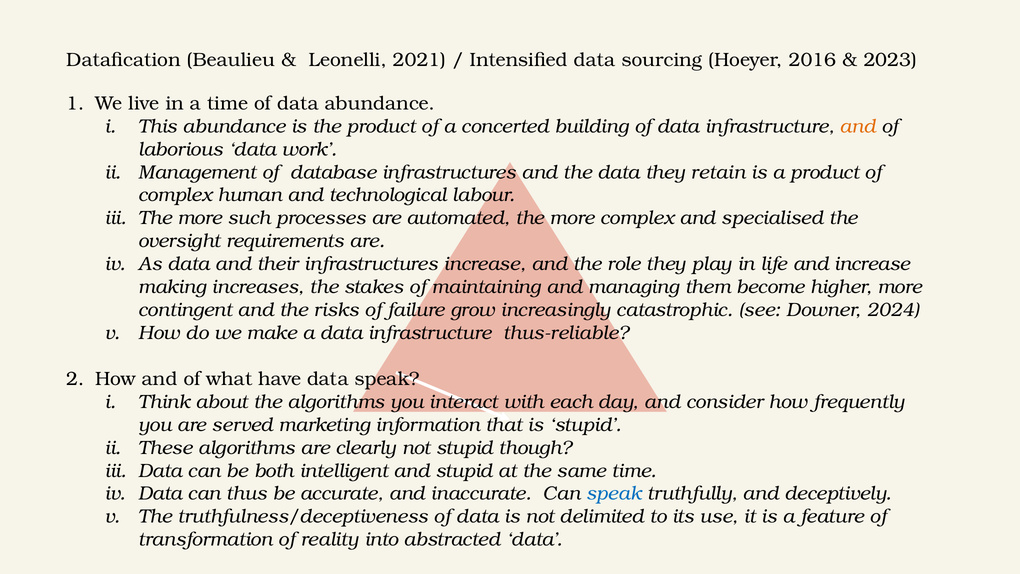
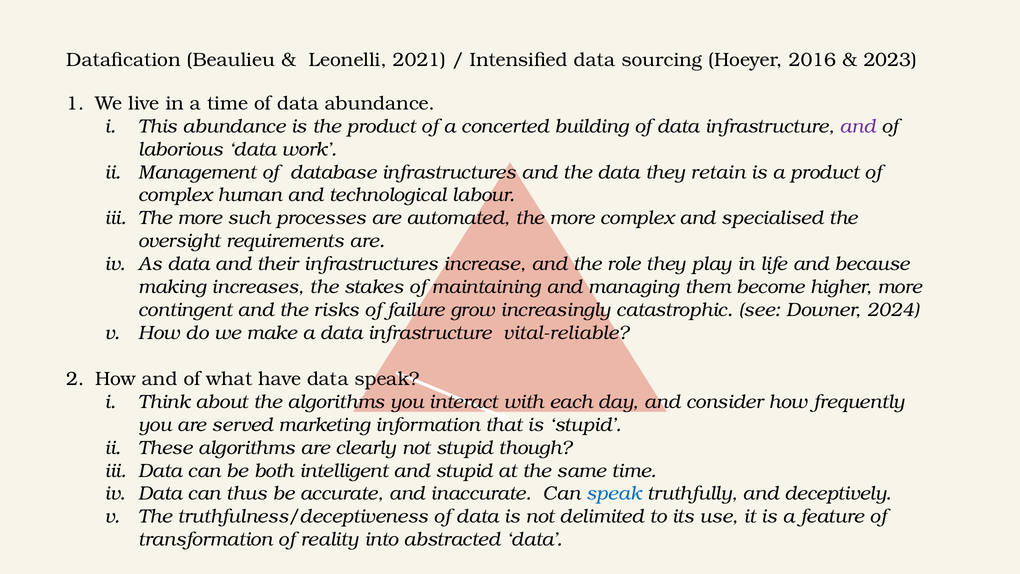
and at (858, 126) colour: orange -> purple
and increase: increase -> because
thus-reliable: thus-reliable -> vital-reliable
